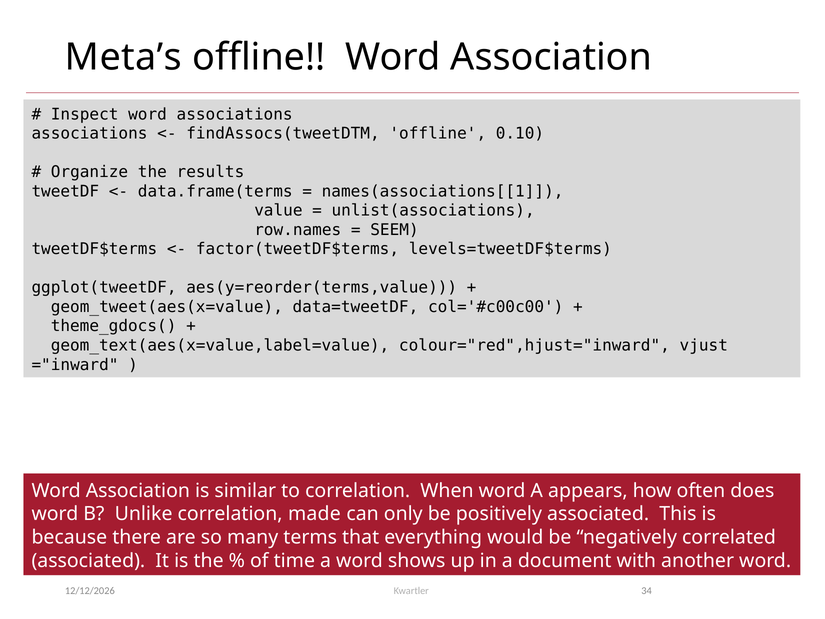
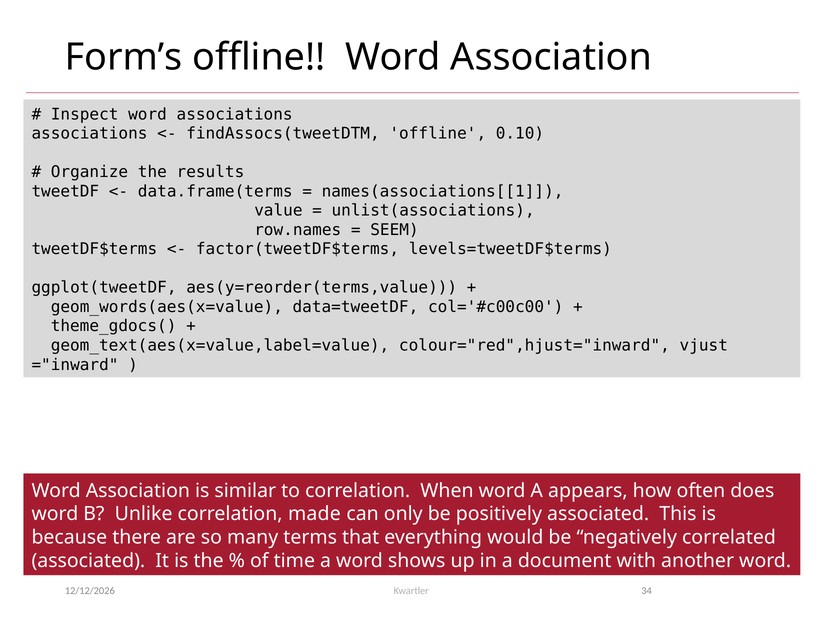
Meta’s: Meta’s -> Form’s
geom_tweet(aes(x=value: geom_tweet(aes(x=value -> geom_words(aes(x=value
